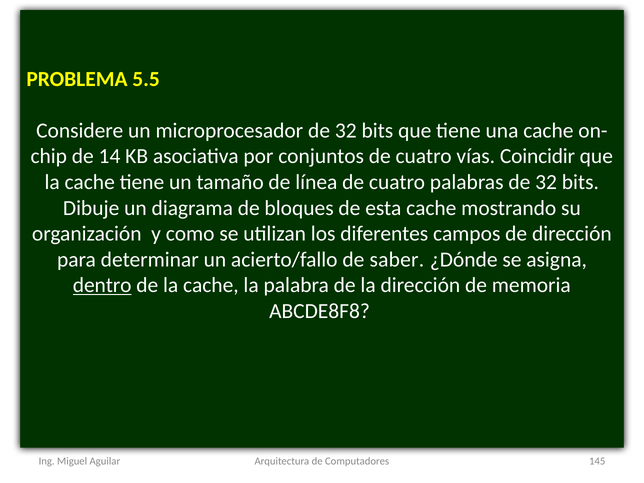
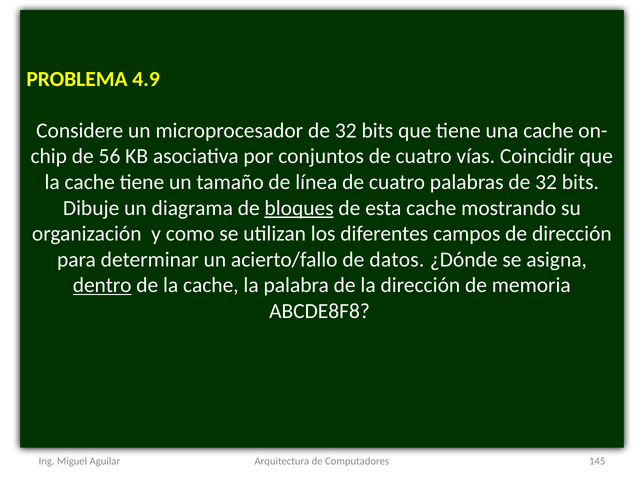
5.5: 5.5 -> 4.9
14: 14 -> 56
bloques underline: none -> present
saber: saber -> datos
